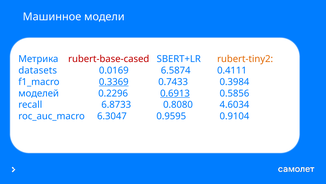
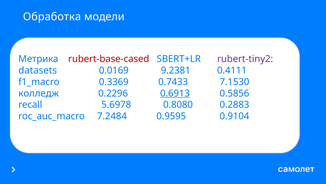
Машинное: Машинное -> Обработка
rubert-tiny2 colour: orange -> purple
6.5874: 6.5874 -> 9.2381
0.3369 underline: present -> none
0.3984: 0.3984 -> 7.1530
моделей: моделей -> колледж
6.8733: 6.8733 -> 5.6978
4.6034: 4.6034 -> 0.2883
6.3047: 6.3047 -> 7.2484
